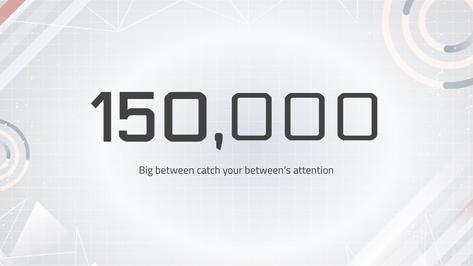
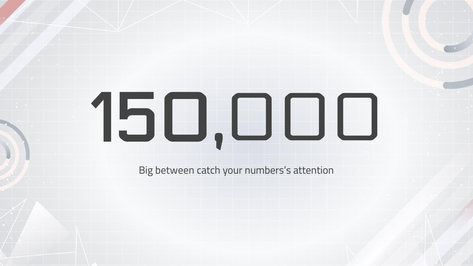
between’s: between’s -> numbers’s
